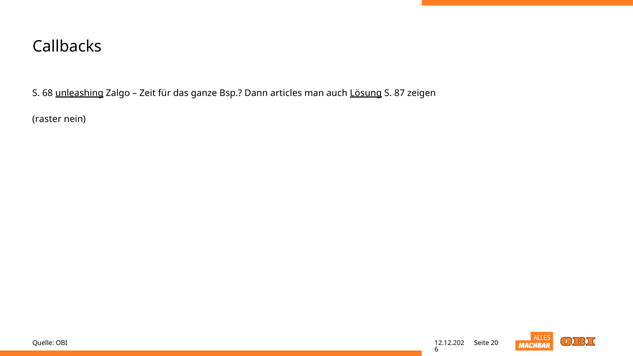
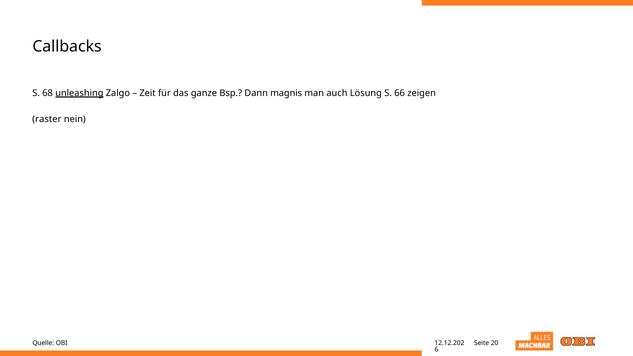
articles: articles -> magnis
Lösung underline: present -> none
87: 87 -> 66
